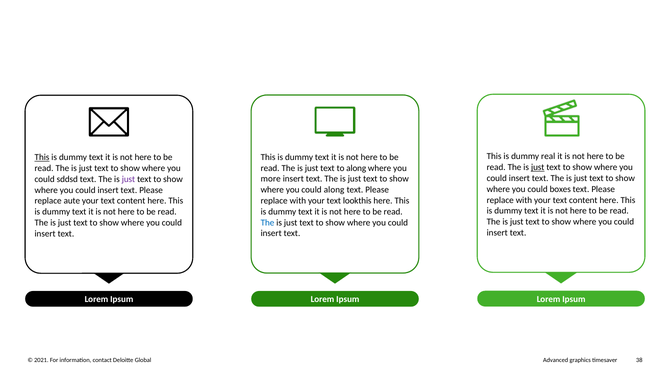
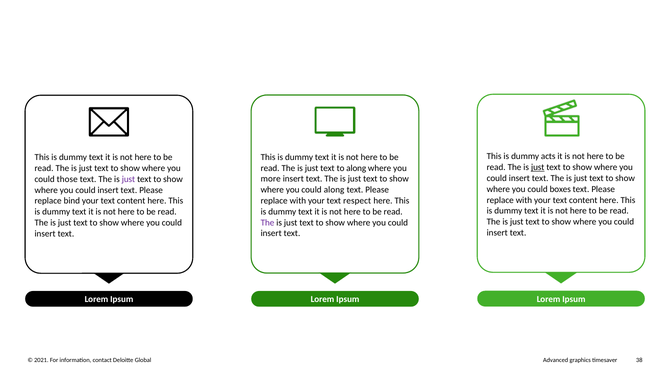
real: real -> acts
This at (42, 157) underline: present -> none
sddsd: sddsd -> those
lookthis: lookthis -> respect
aute: aute -> bind
The at (267, 222) colour: blue -> purple
